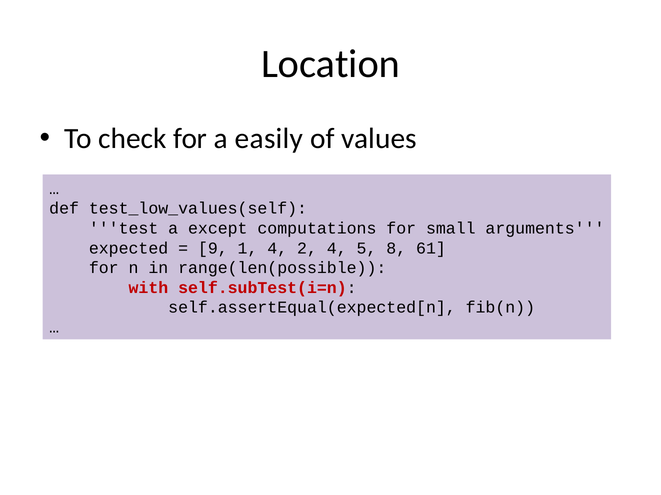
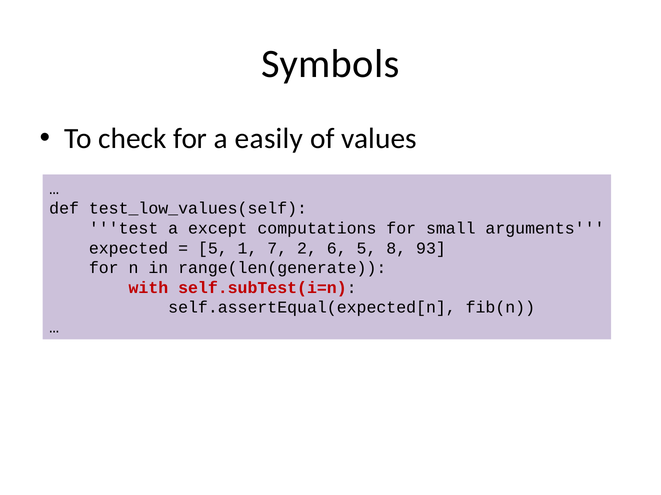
Location: Location -> Symbols
9 at (213, 248): 9 -> 5
1 4: 4 -> 7
2 4: 4 -> 6
61: 61 -> 93
range(len(possible: range(len(possible -> range(len(generate
